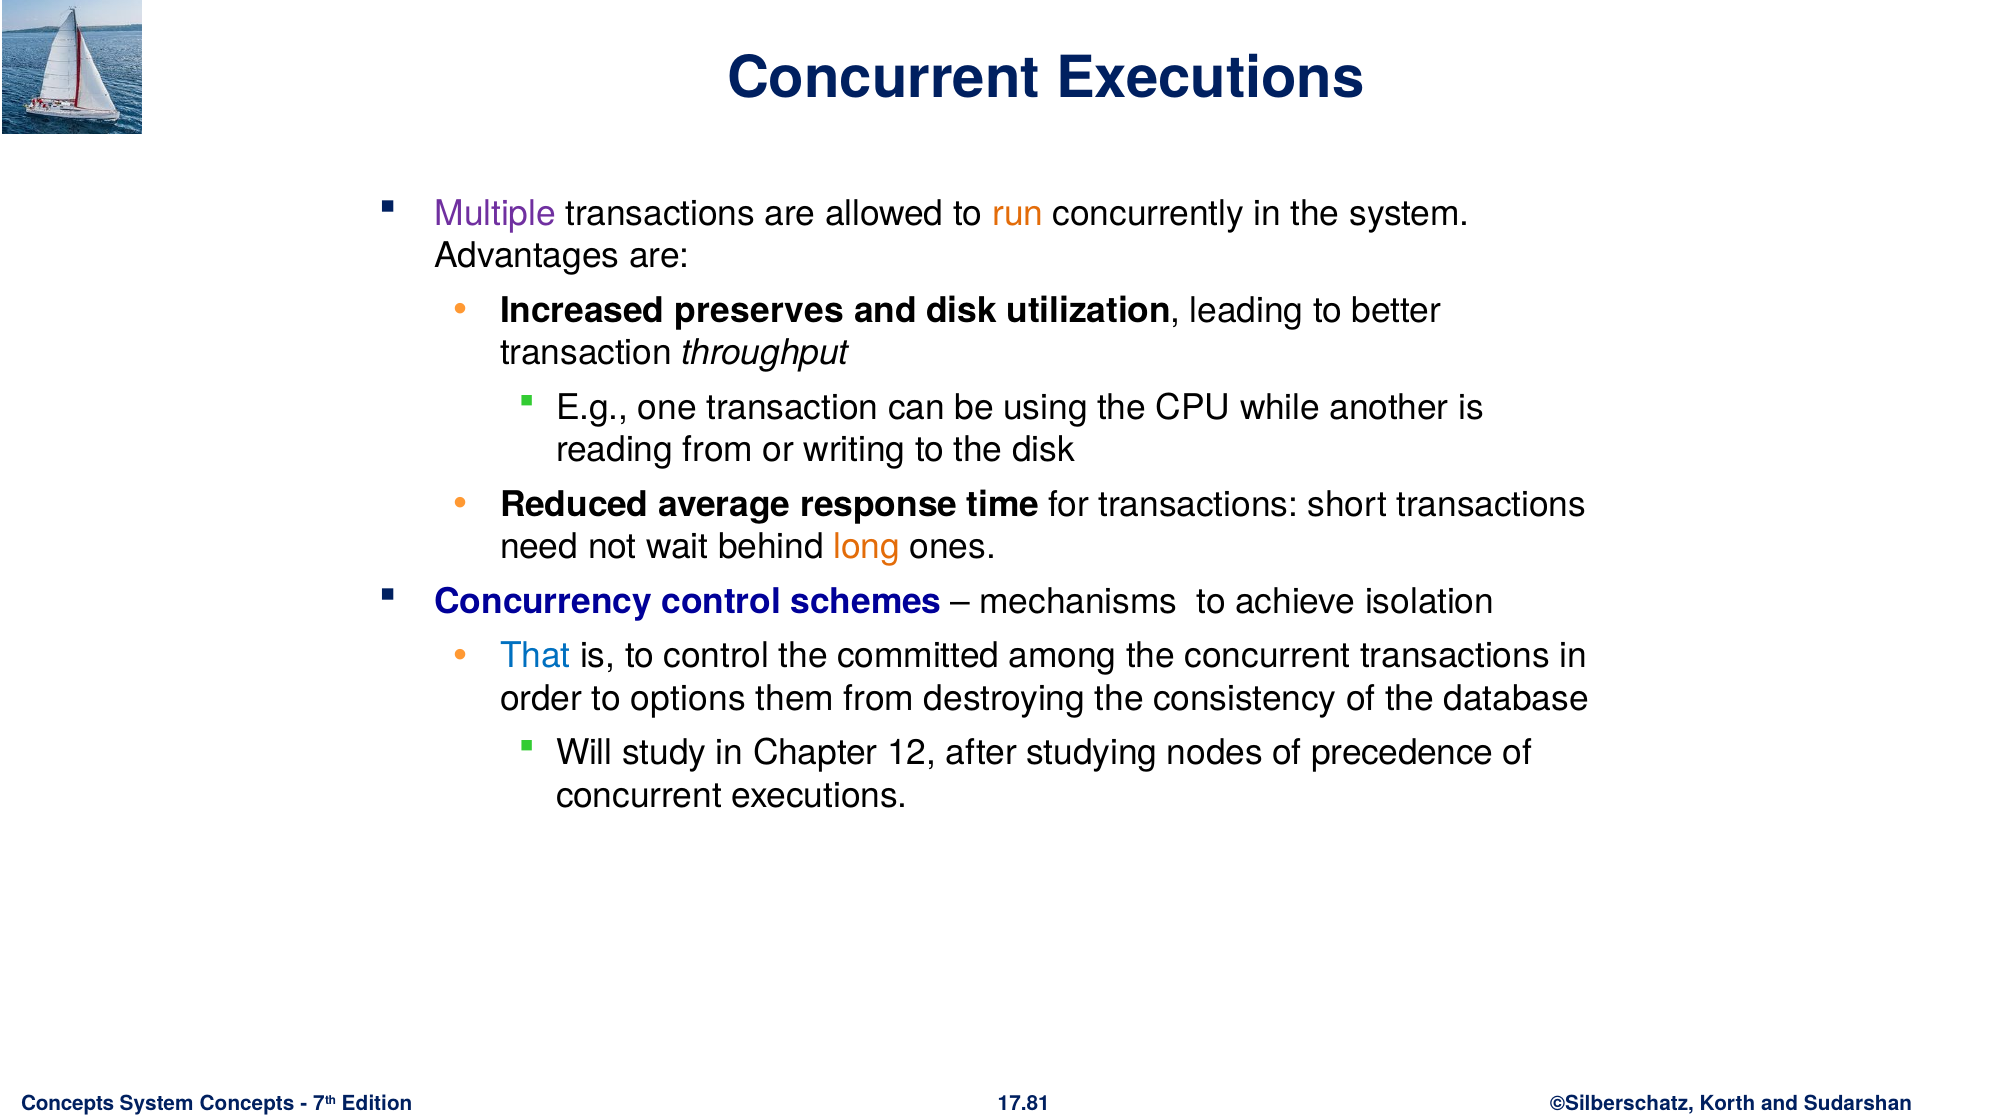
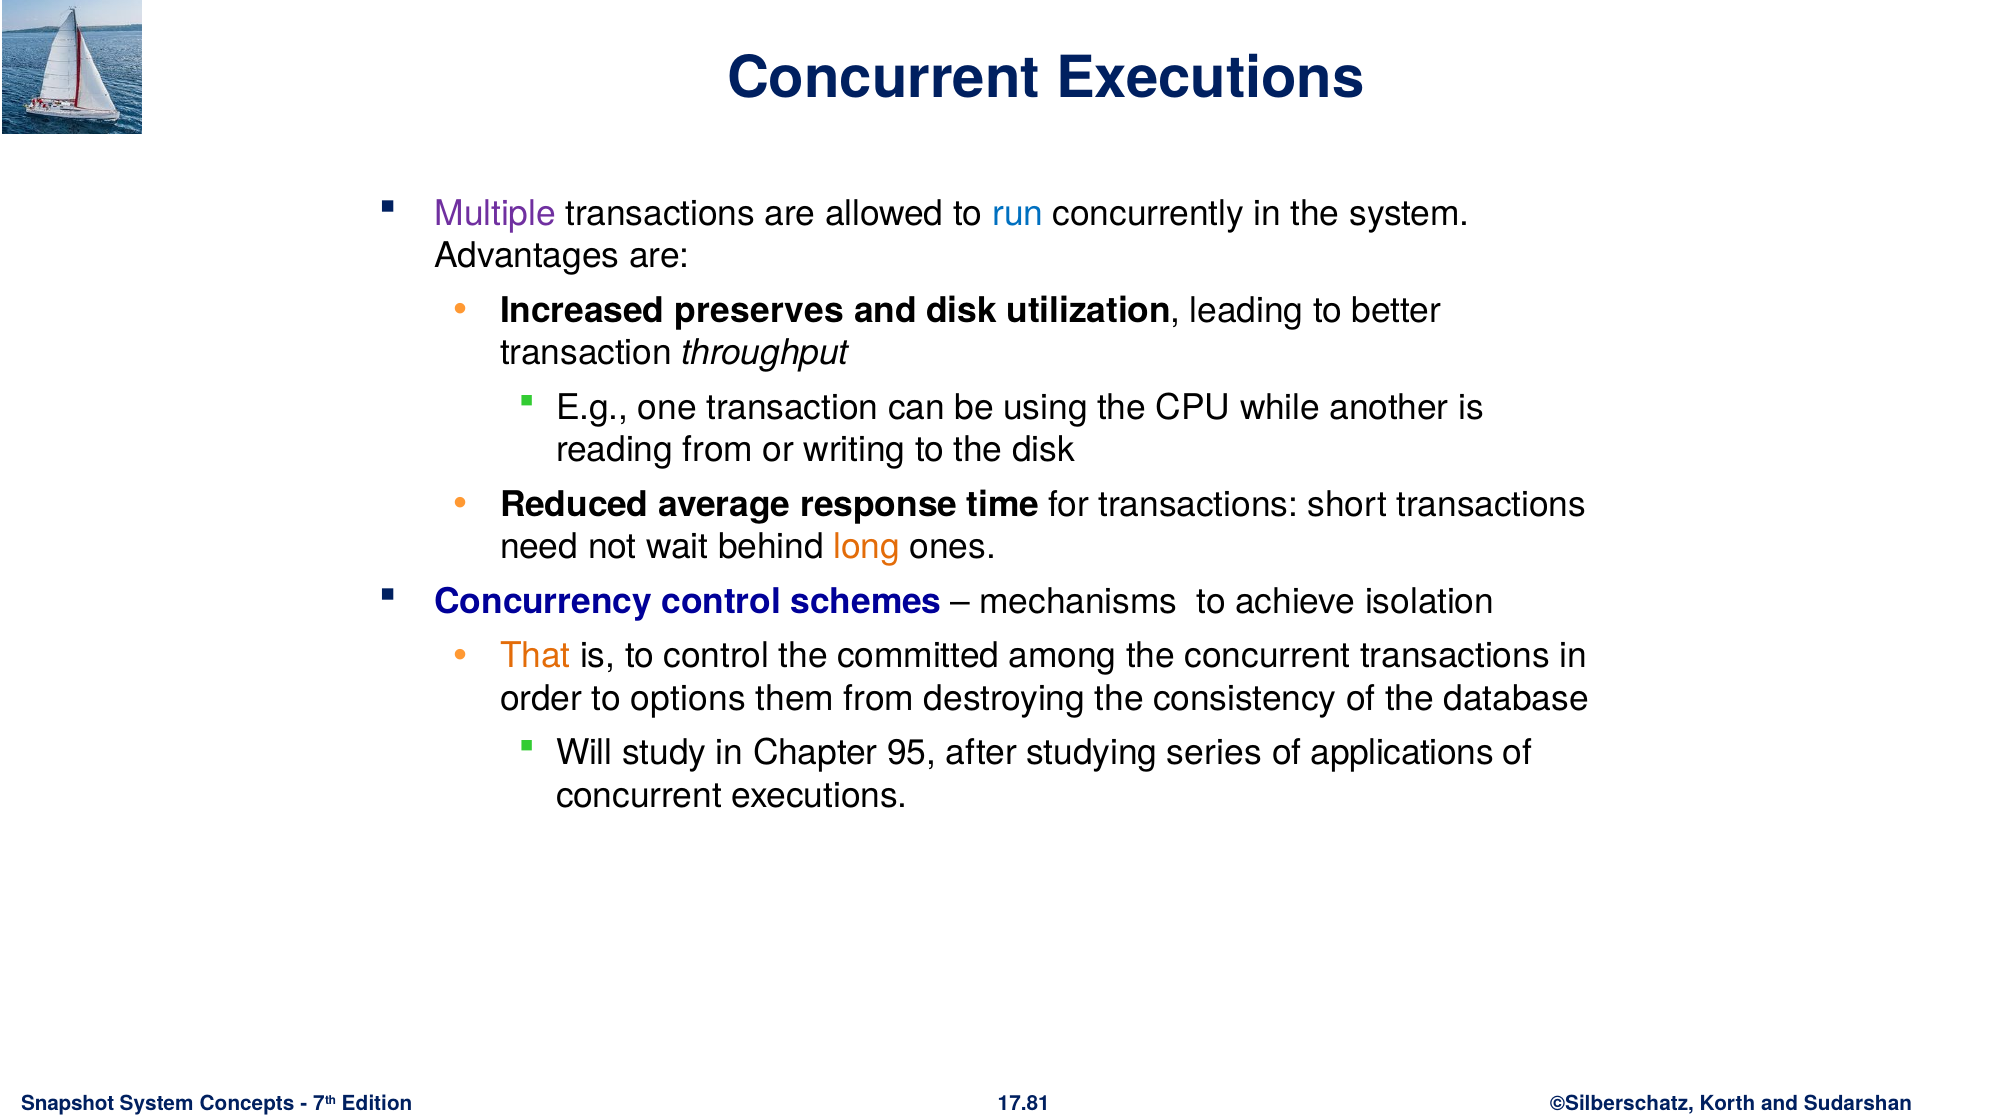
run colour: orange -> blue
That colour: blue -> orange
12: 12 -> 95
nodes: nodes -> series
precedence: precedence -> applications
Concepts at (68, 1103): Concepts -> Snapshot
